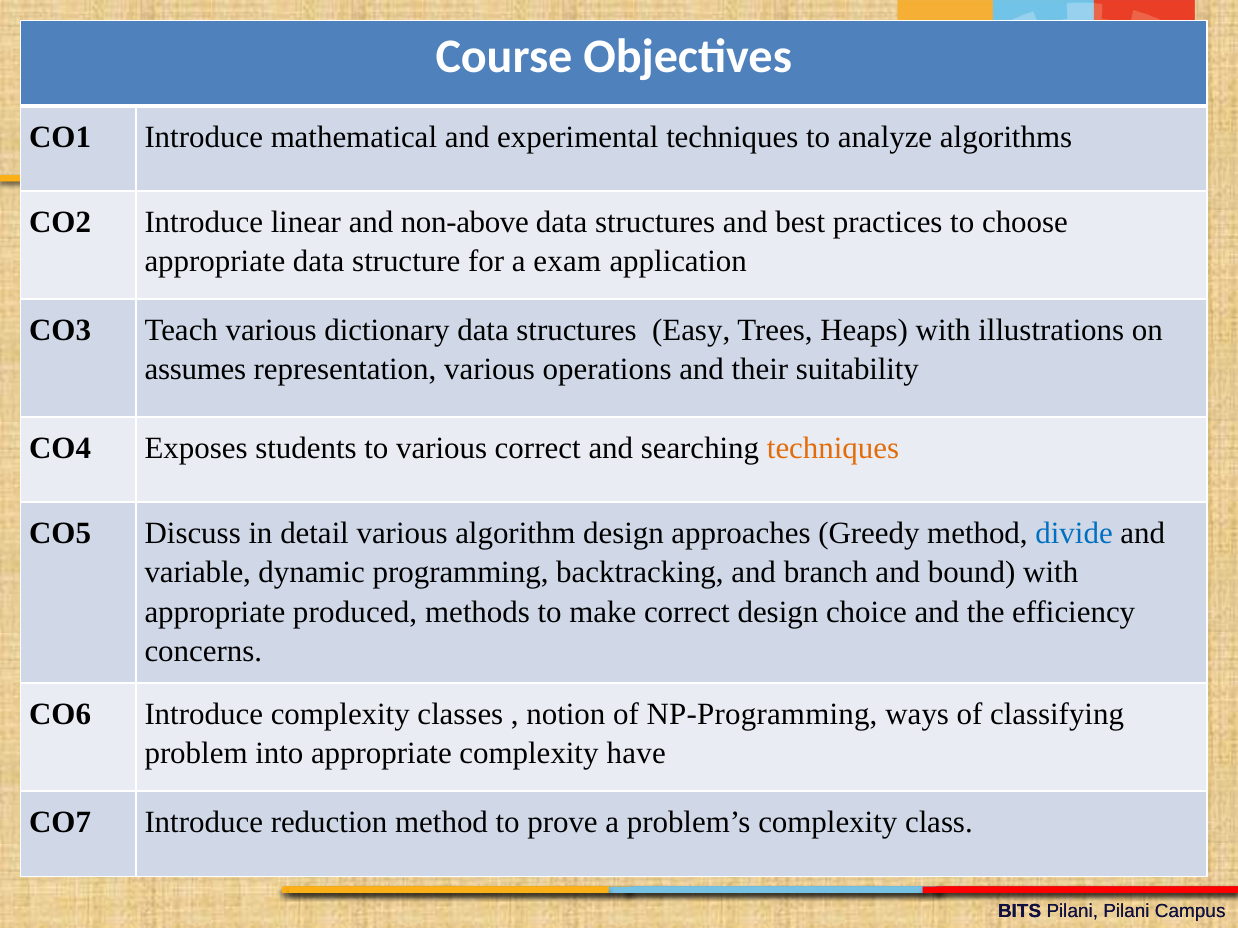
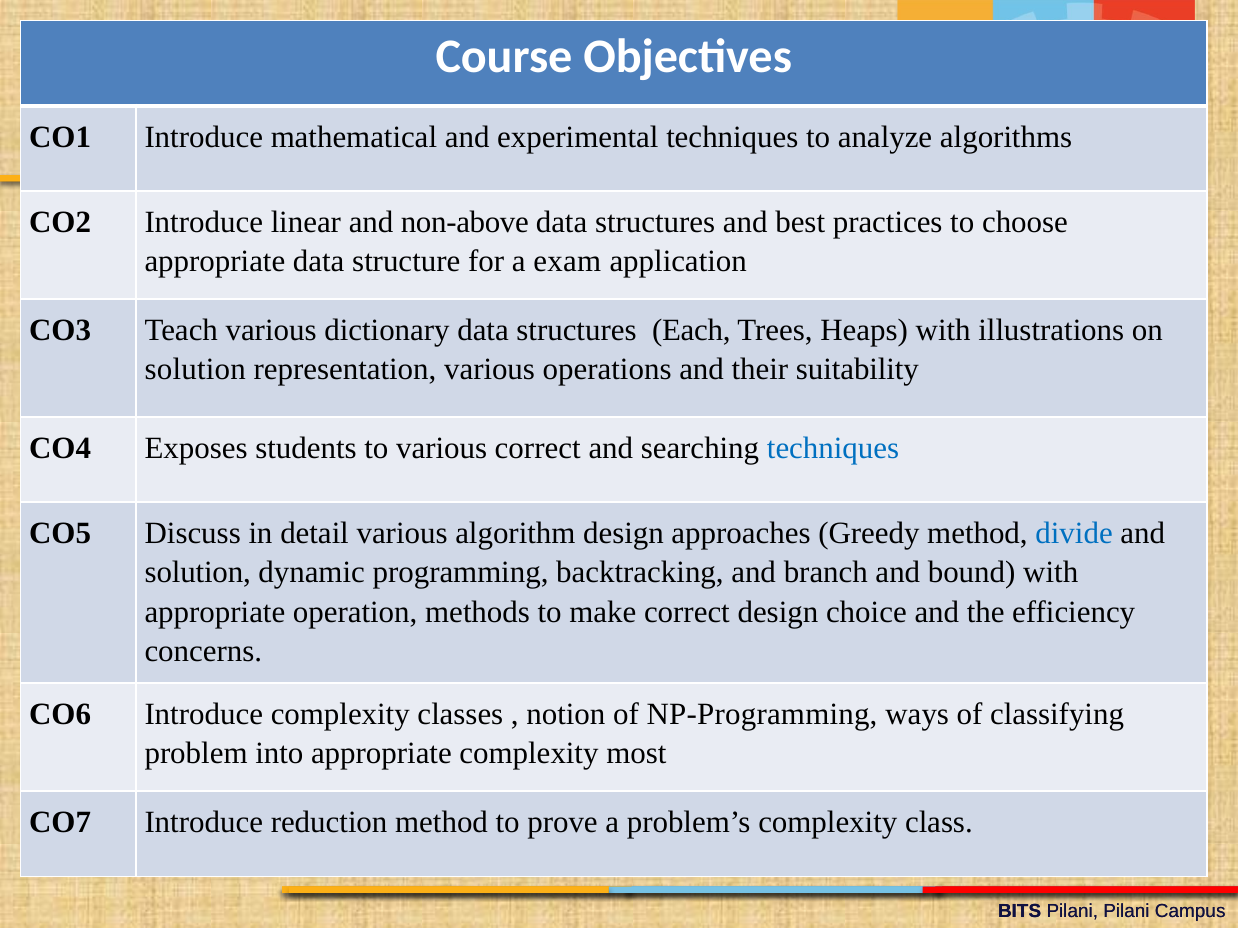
Easy: Easy -> Each
assumes at (195, 370): assumes -> solution
techniques at (833, 448) colour: orange -> blue
variable at (198, 573): variable -> solution
produced: produced -> operation
have: have -> most
